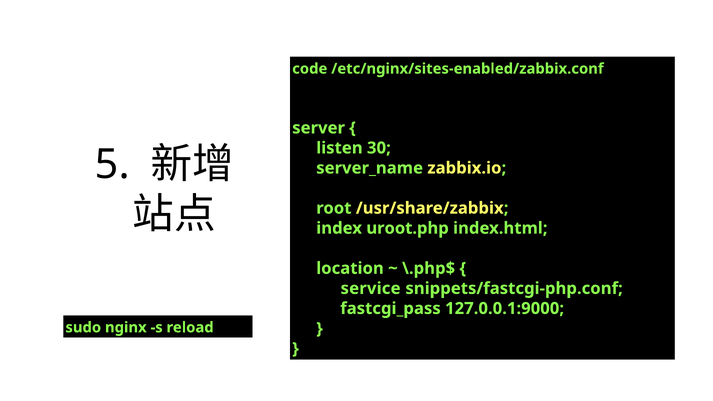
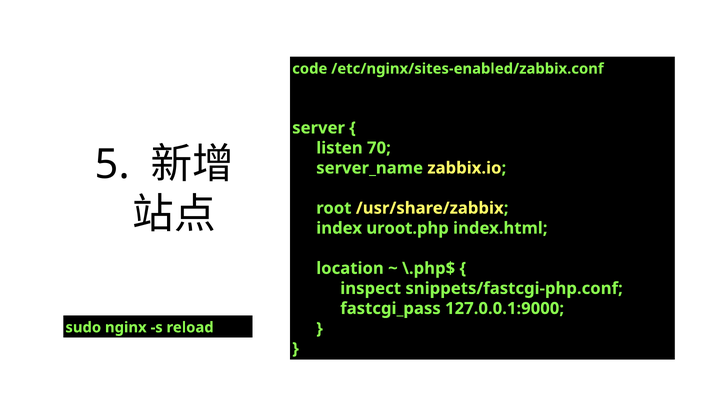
30: 30 -> 70
service: service -> inspect
